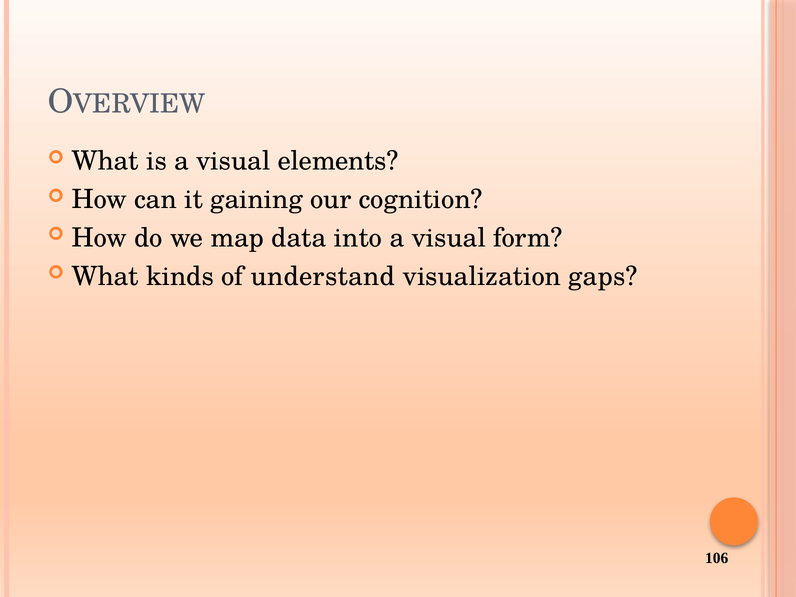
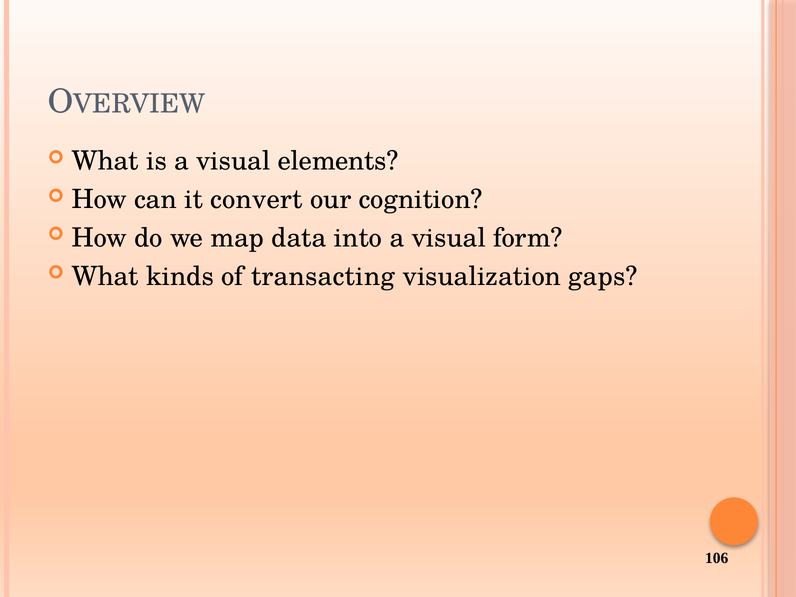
gaining: gaining -> convert
understand: understand -> transacting
